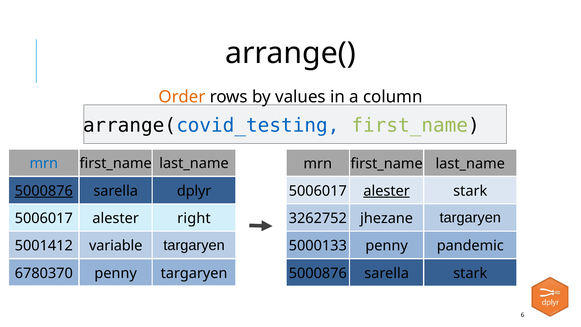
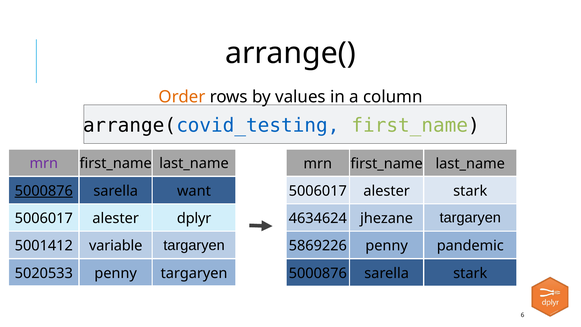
mrn at (44, 163) colour: blue -> purple
dplyr: dplyr -> want
alester at (387, 191) underline: present -> none
right: right -> dplyr
3262752: 3262752 -> 4634624
5000133: 5000133 -> 5869226
6780370: 6780370 -> 5020533
